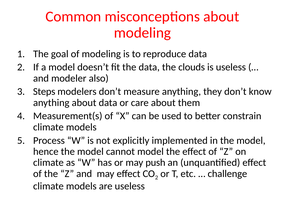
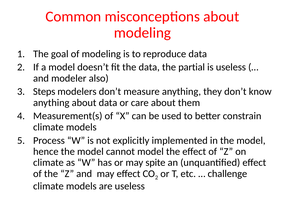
clouds: clouds -> partial
push: push -> spite
